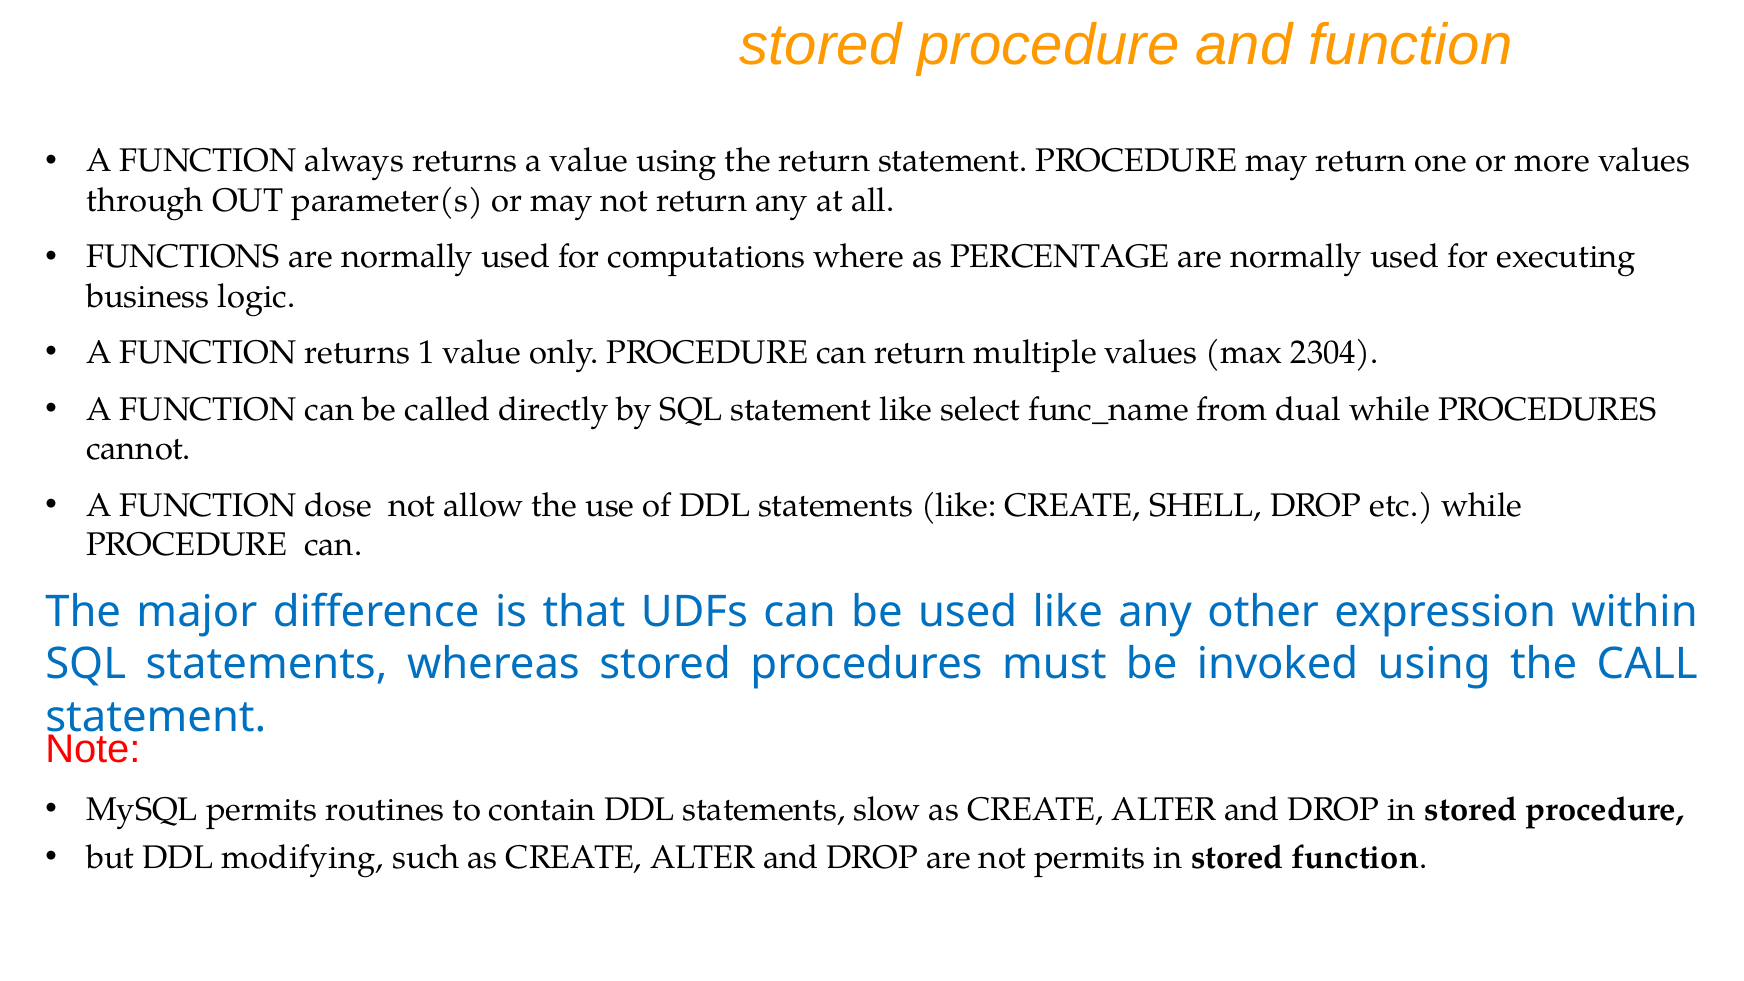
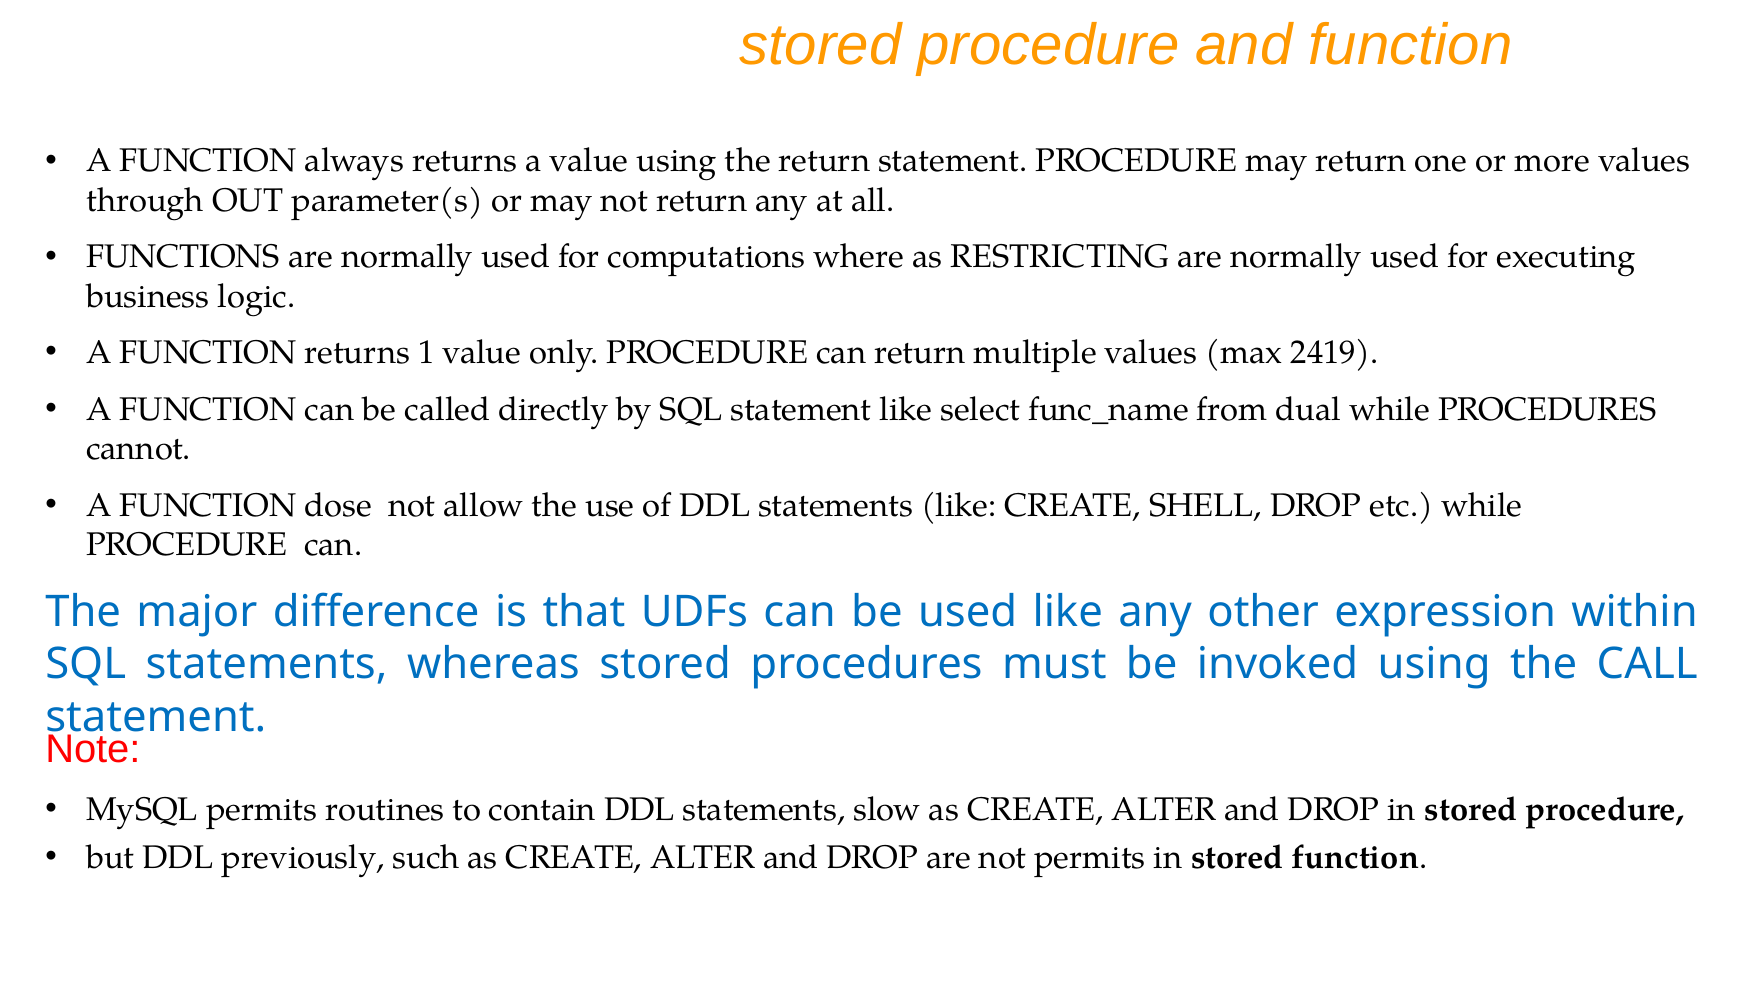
PERCENTAGE: PERCENTAGE -> RESTRICTING
2304: 2304 -> 2419
modifying: modifying -> previously
